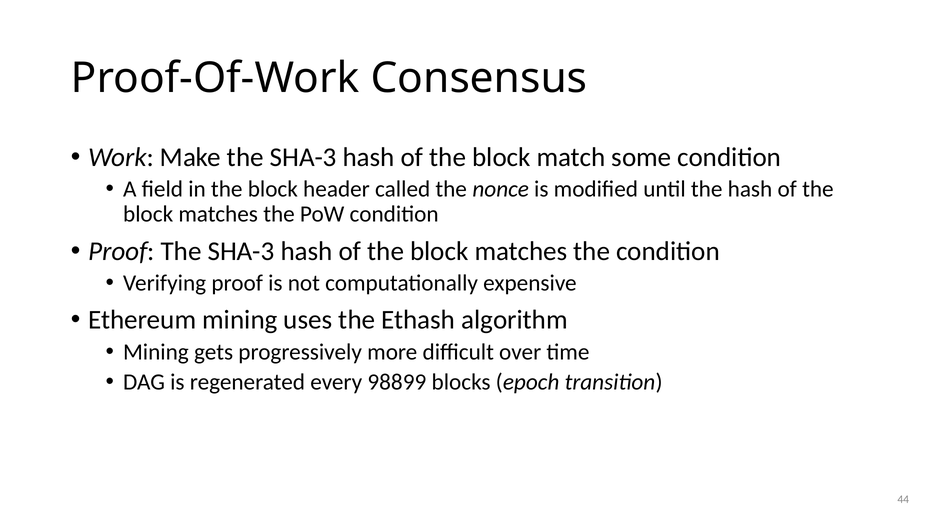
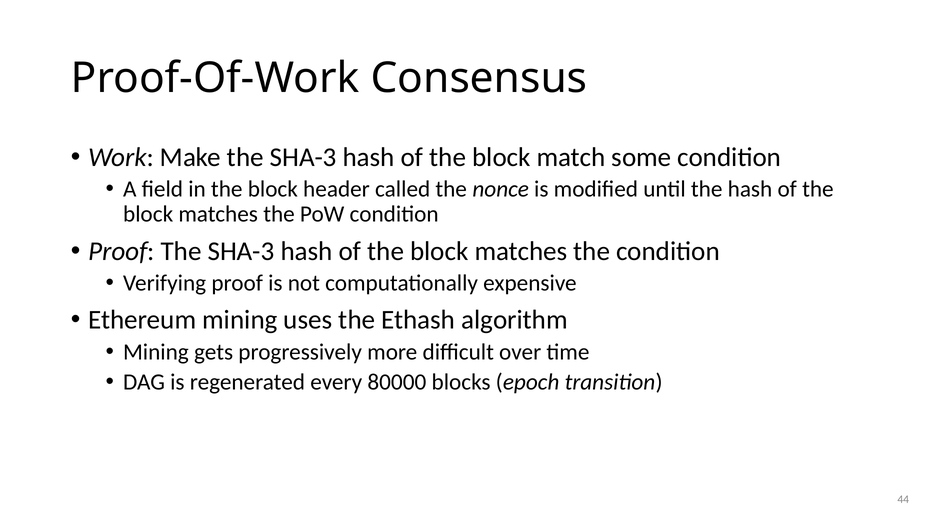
98899: 98899 -> 80000
